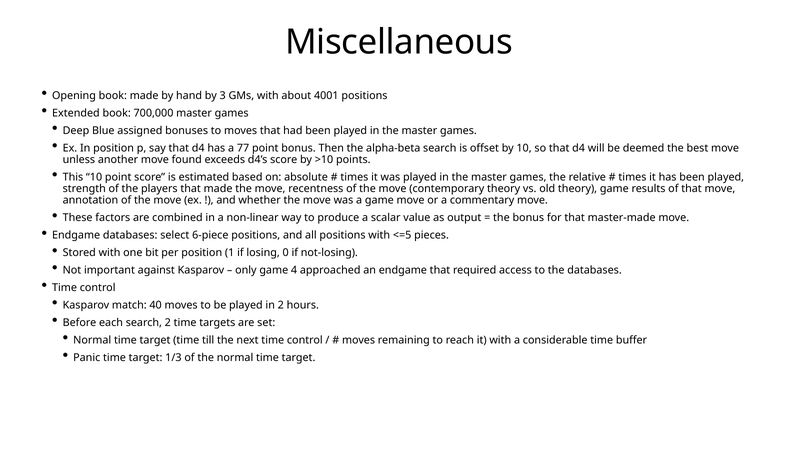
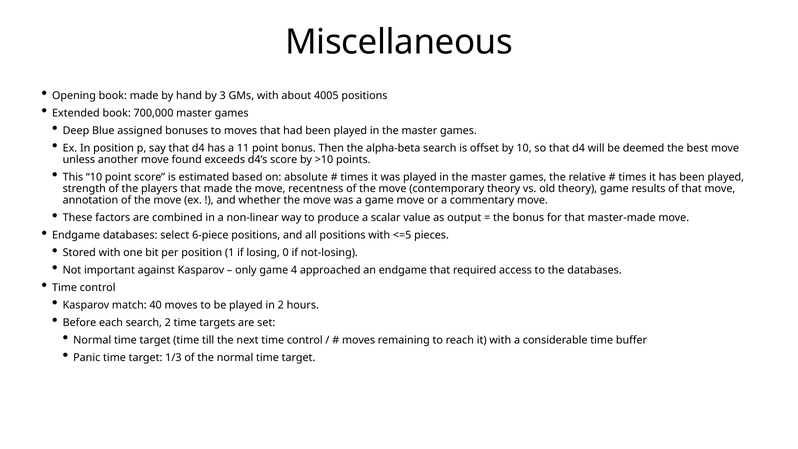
4001: 4001 -> 4005
77: 77 -> 11
